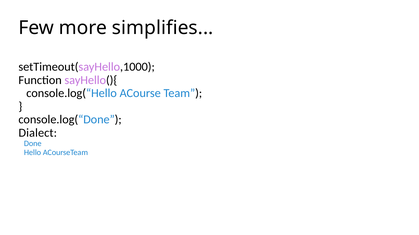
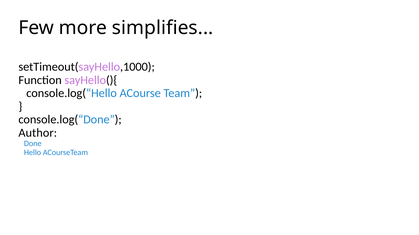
Dialect: Dialect -> Author
